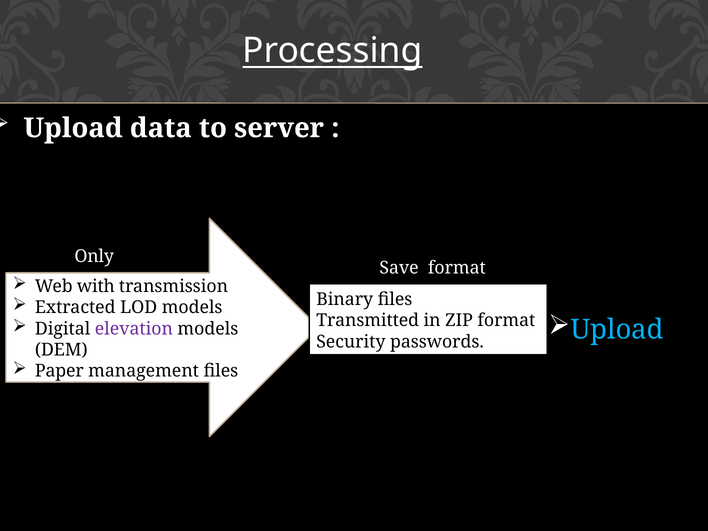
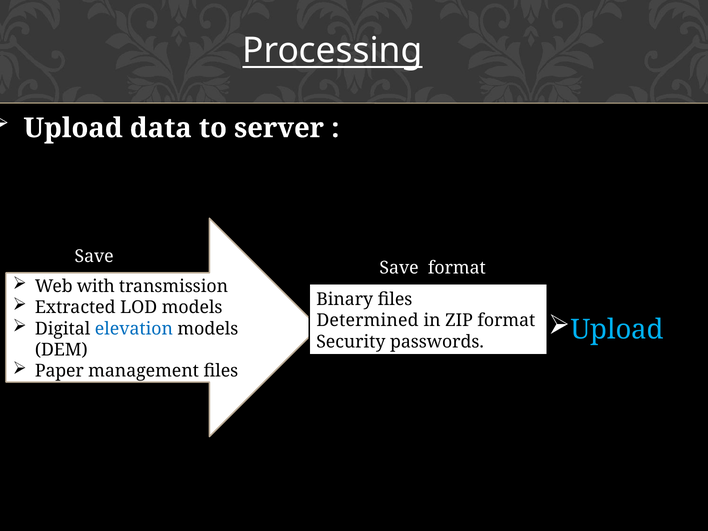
Only at (94, 256): Only -> Save
Transmitted: Transmitted -> Determined
elevation colour: purple -> blue
